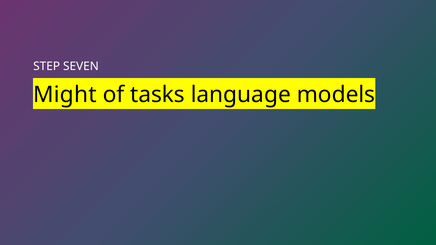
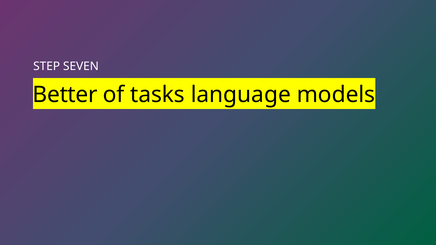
Might: Might -> Better
